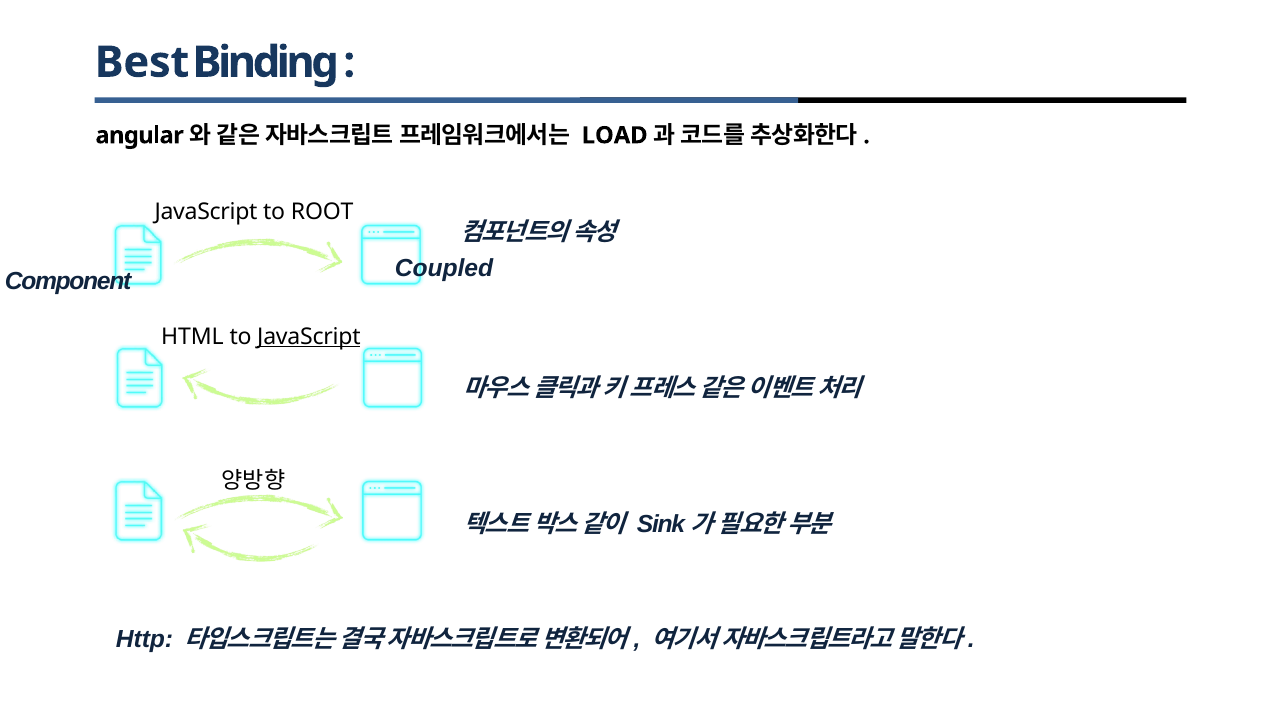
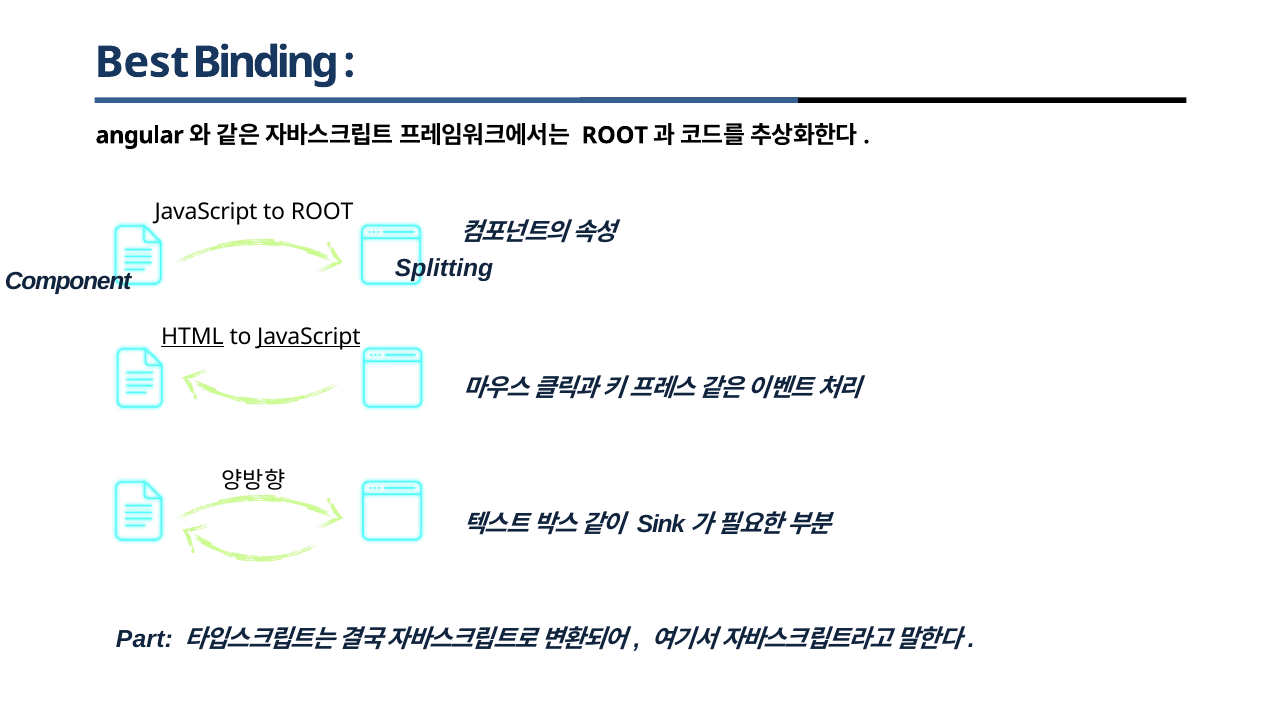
LOAD at (615, 136): LOAD -> ROOT
Coupled: Coupled -> Splitting
HTML underline: none -> present
Http: Http -> Part
